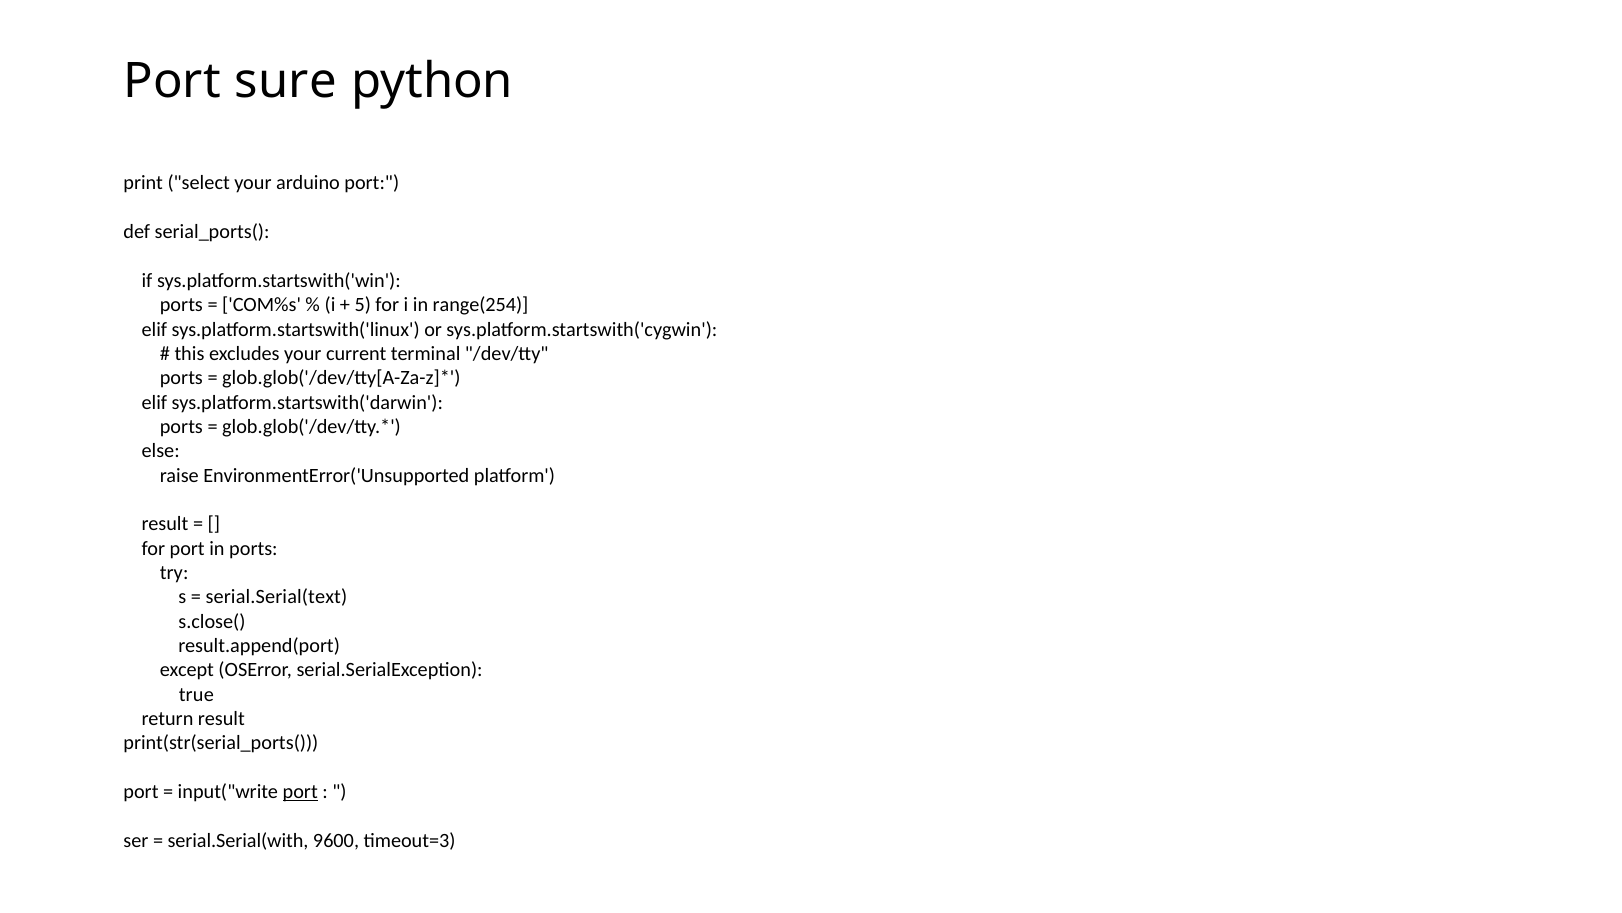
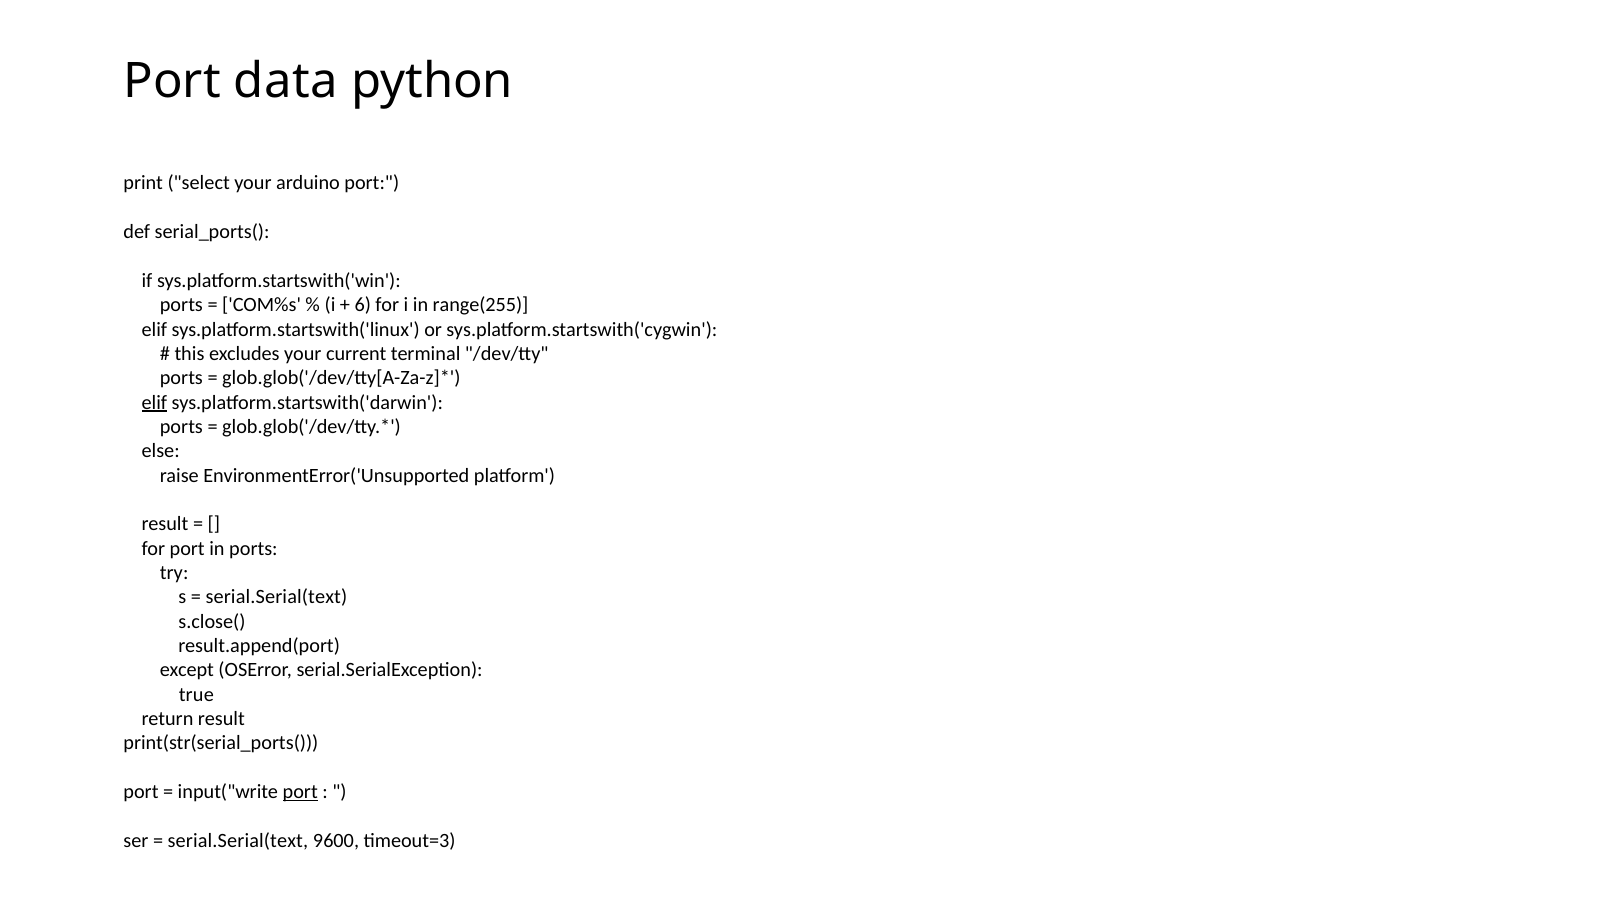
sure: sure -> data
5: 5 -> 6
range(254: range(254 -> range(255
elif at (154, 402) underline: none -> present
serial.Serial(with at (238, 840): serial.Serial(with -> serial.Serial(text
